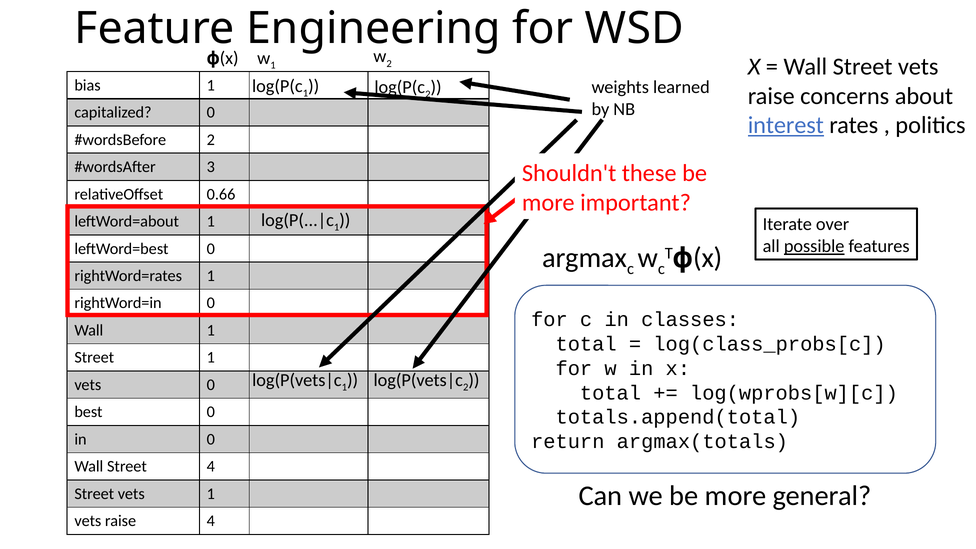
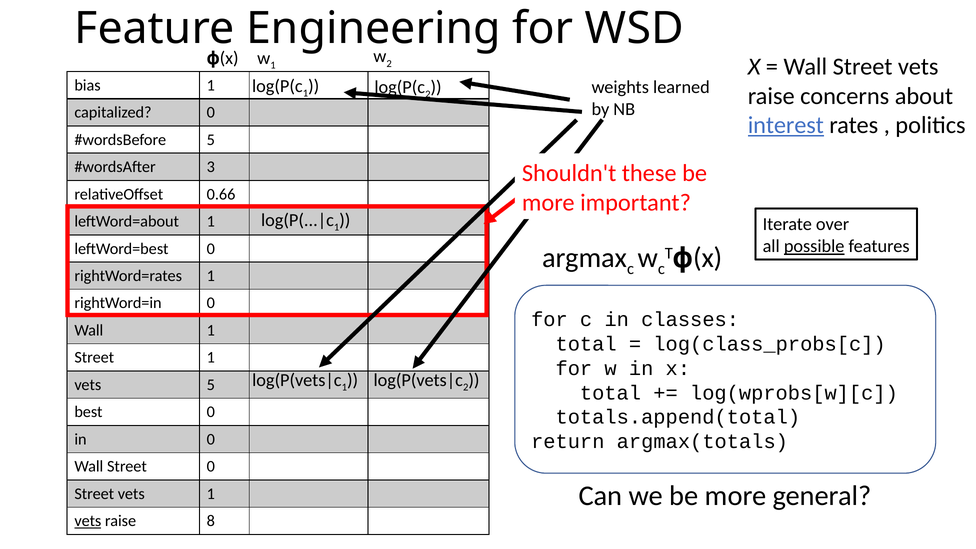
2 at (211, 140): 2 -> 5
vets 0: 0 -> 5
Street 4: 4 -> 0
vets at (88, 521) underline: none -> present
raise 4: 4 -> 8
